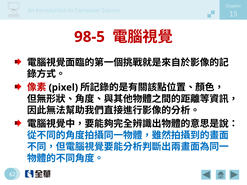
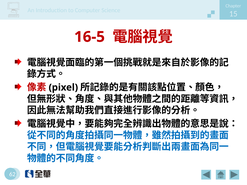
98-5: 98-5 -> 16-5
